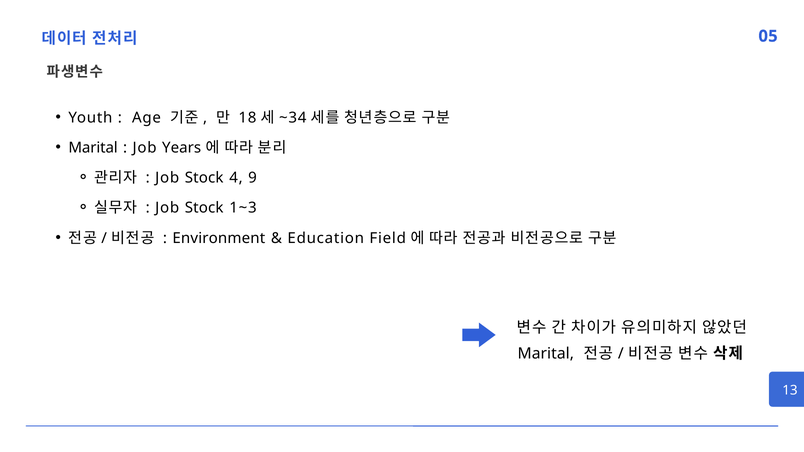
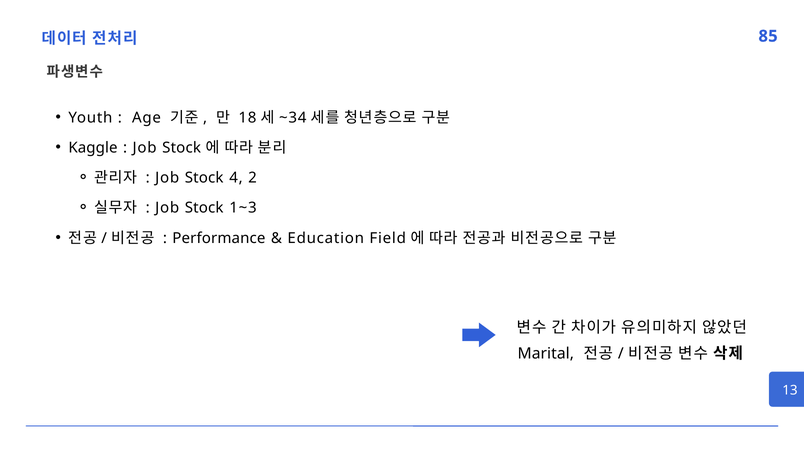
05: 05 -> 85
Marital at (93, 148): Marital -> Kaggle
Years at (182, 148): Years -> Stock
9: 9 -> 2
Environment: Environment -> Performance
